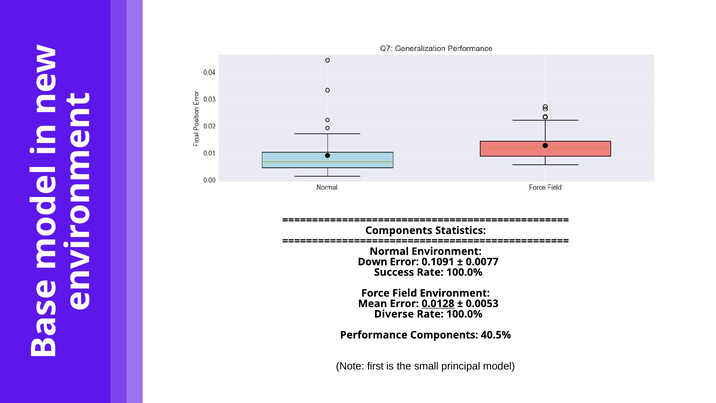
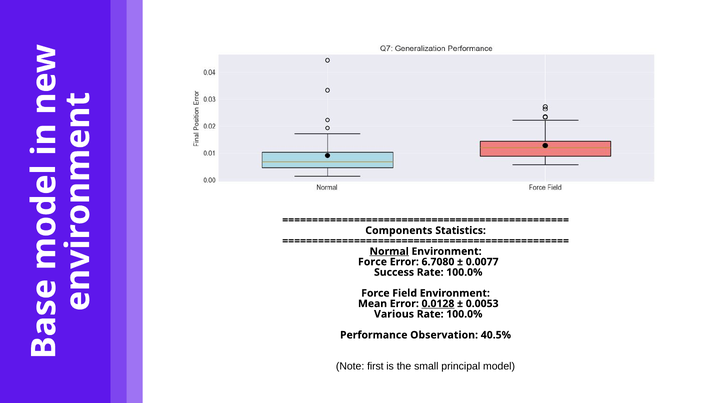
Normal underline: none -> present
Down at (373, 262): Down -> Force
0.1091: 0.1091 -> 6.7080
Diverse: Diverse -> Various
Performance Components: Components -> Observation
